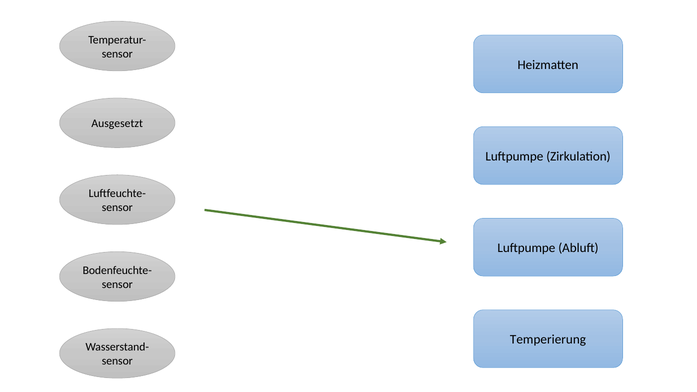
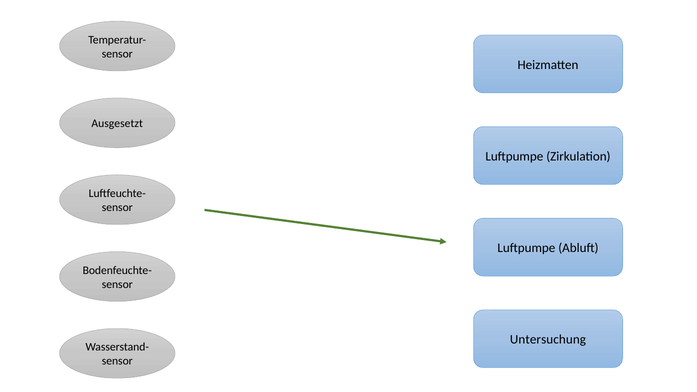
Temperierung: Temperierung -> Untersuchung
